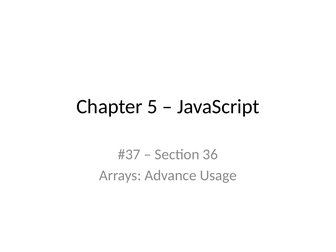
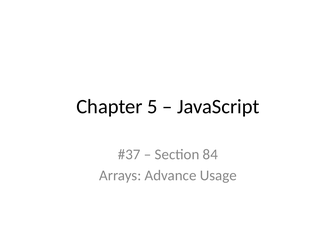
36: 36 -> 84
